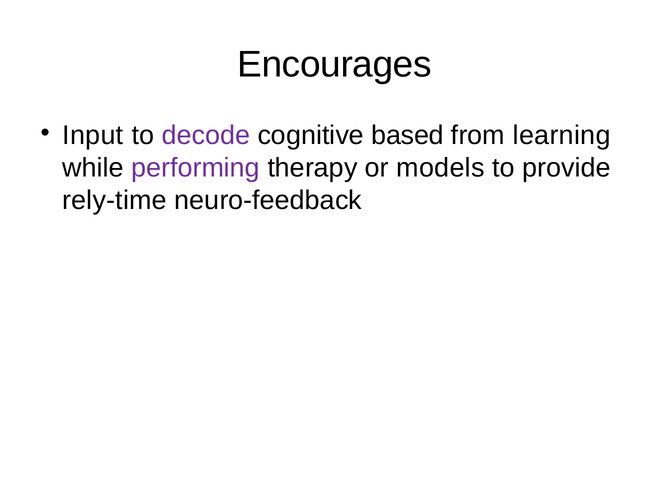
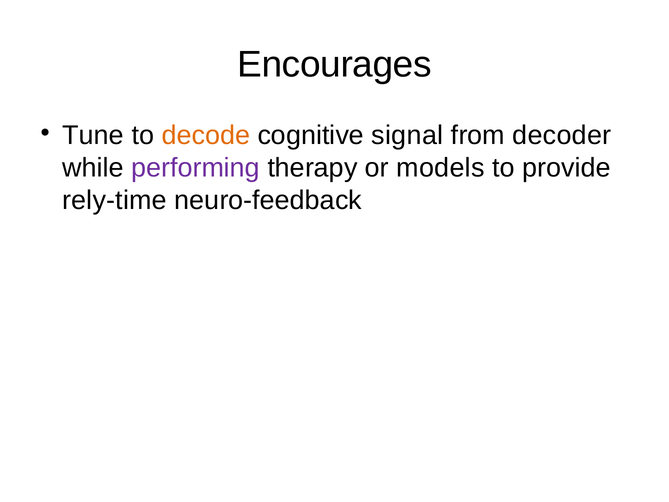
Input: Input -> Tune
decode colour: purple -> orange
based: based -> signal
learning: learning -> decoder
